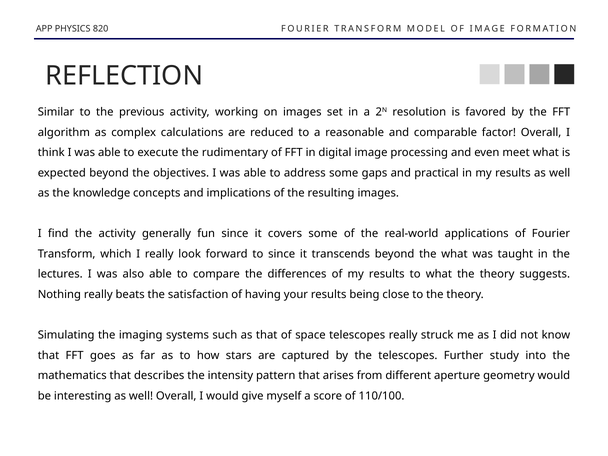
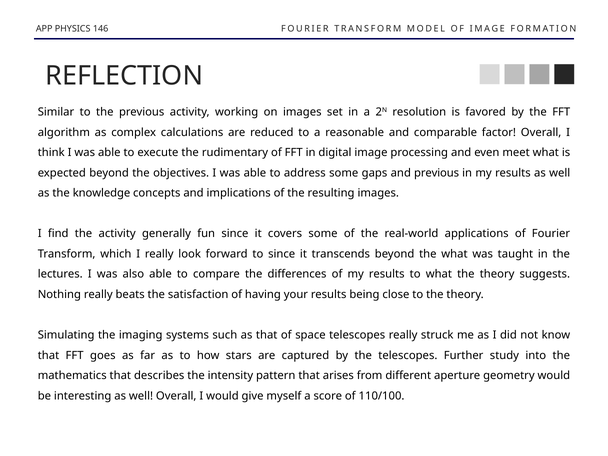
820: 820 -> 146
and practical: practical -> previous
